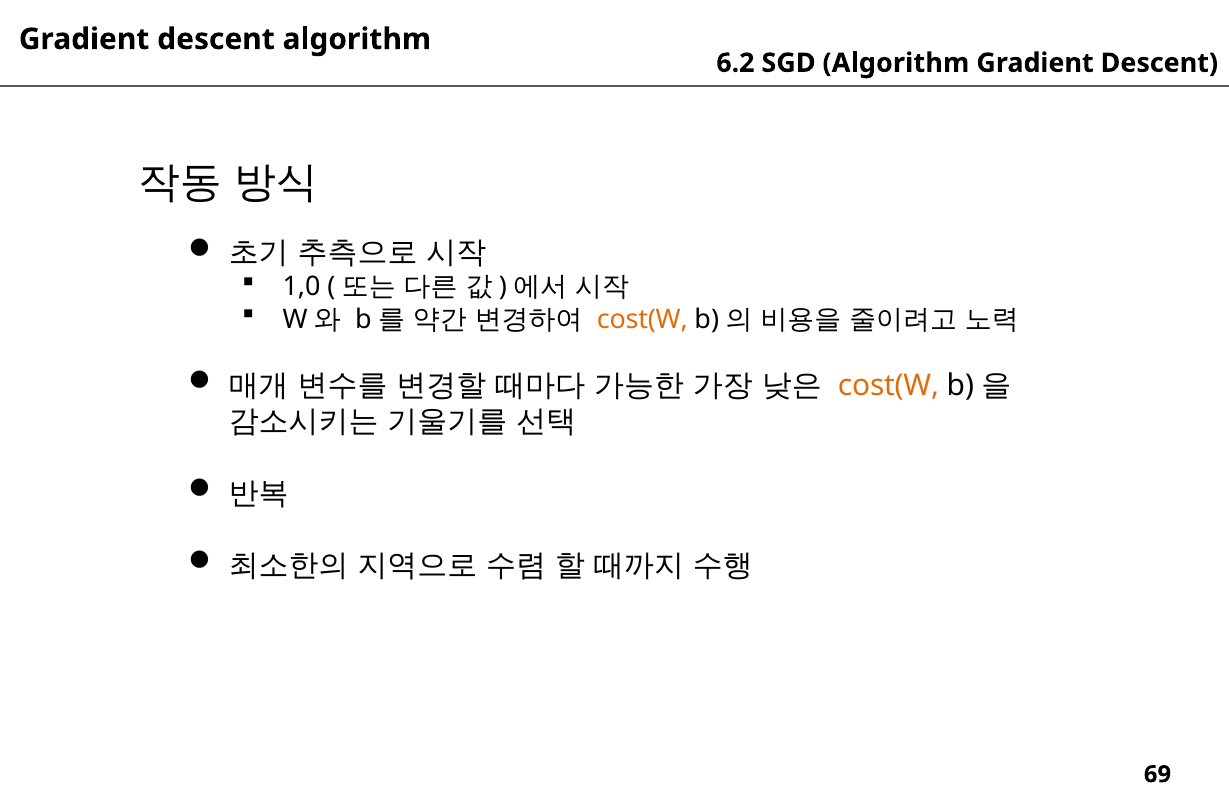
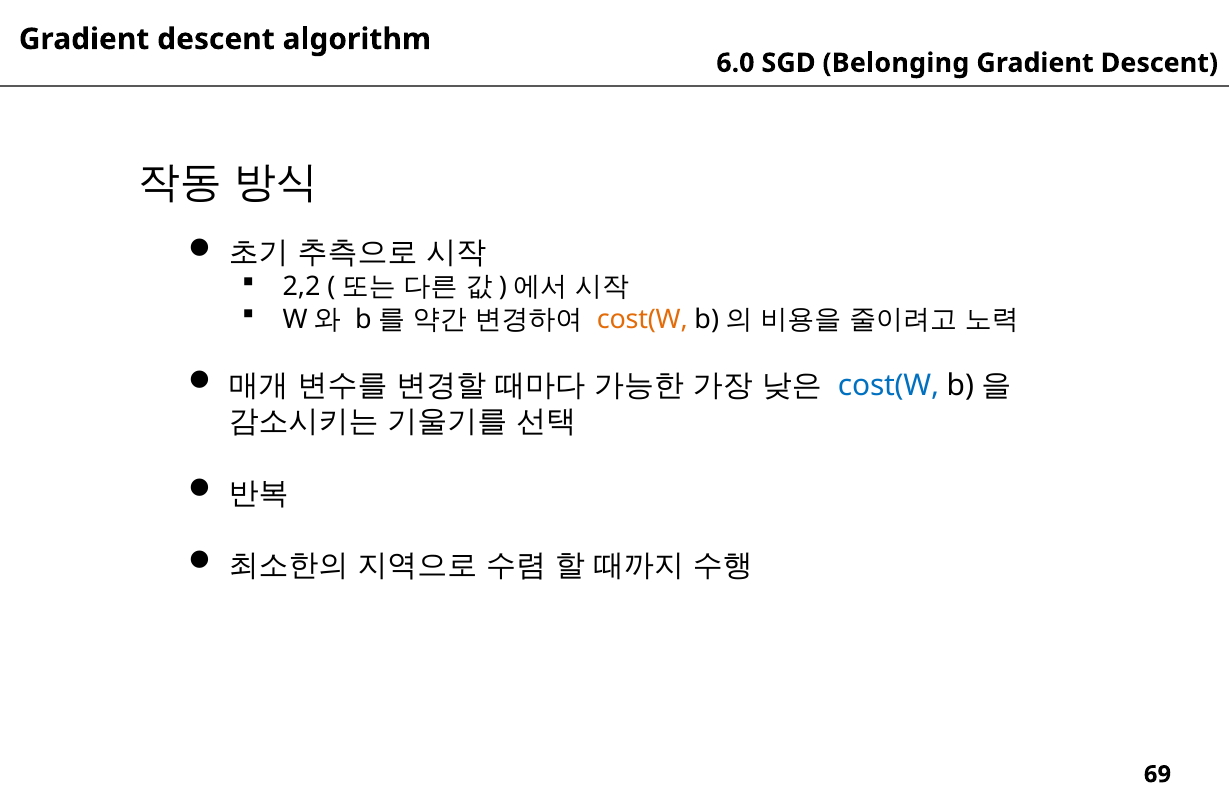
6.2: 6.2 -> 6.0
SGD Algorithm: Algorithm -> Belonging
1,0: 1,0 -> 2,2
cost(W at (889, 386) colour: orange -> blue
